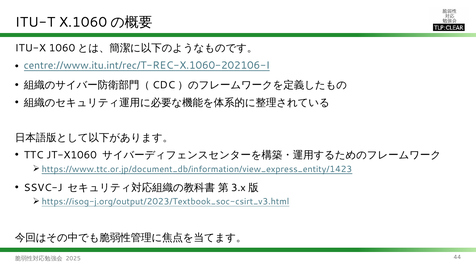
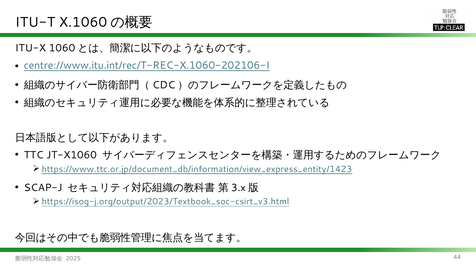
SSVC-J: SSVC-J -> SCAP-J
